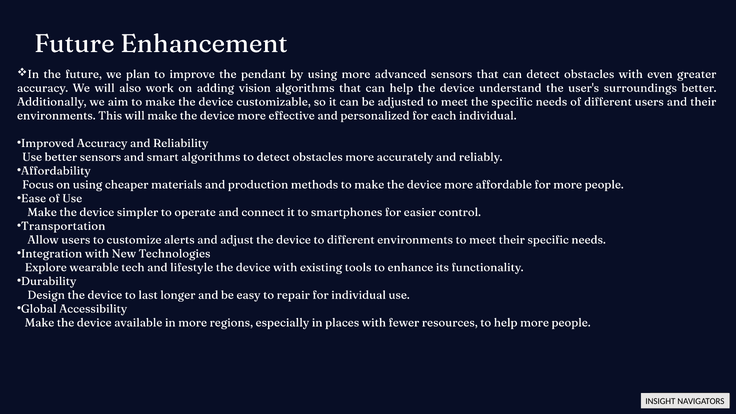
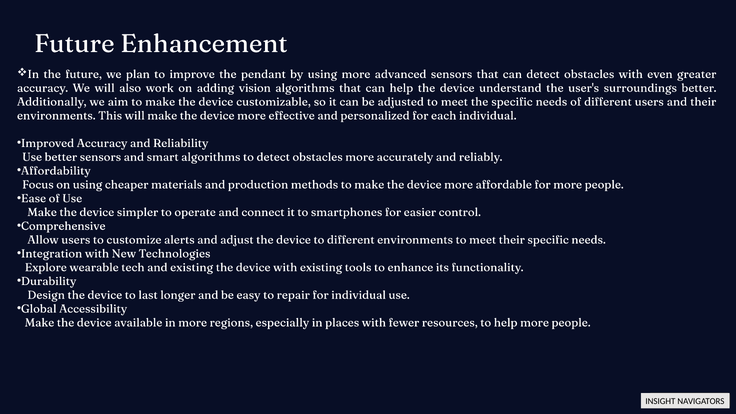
Transportation: Transportation -> Comprehensive
and lifestyle: lifestyle -> existing
